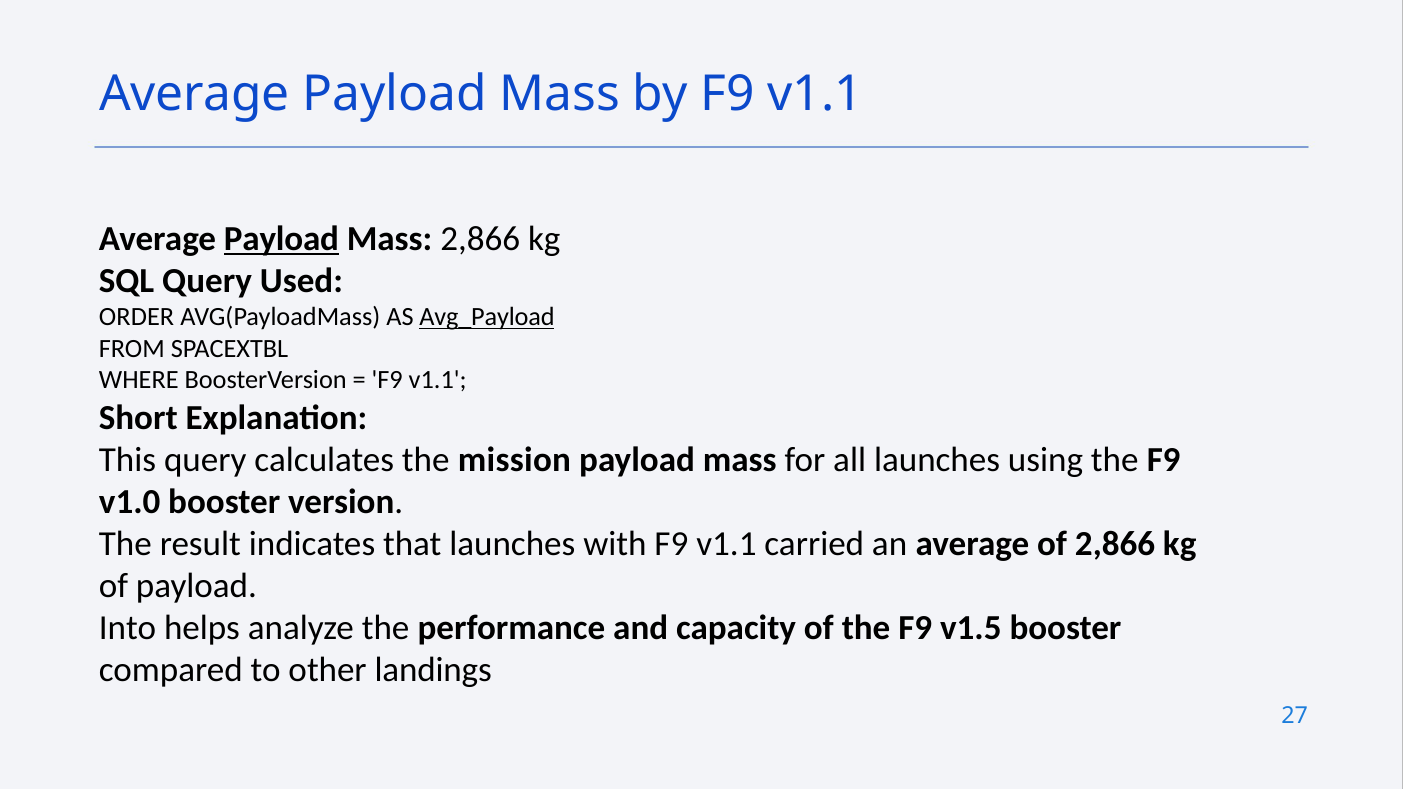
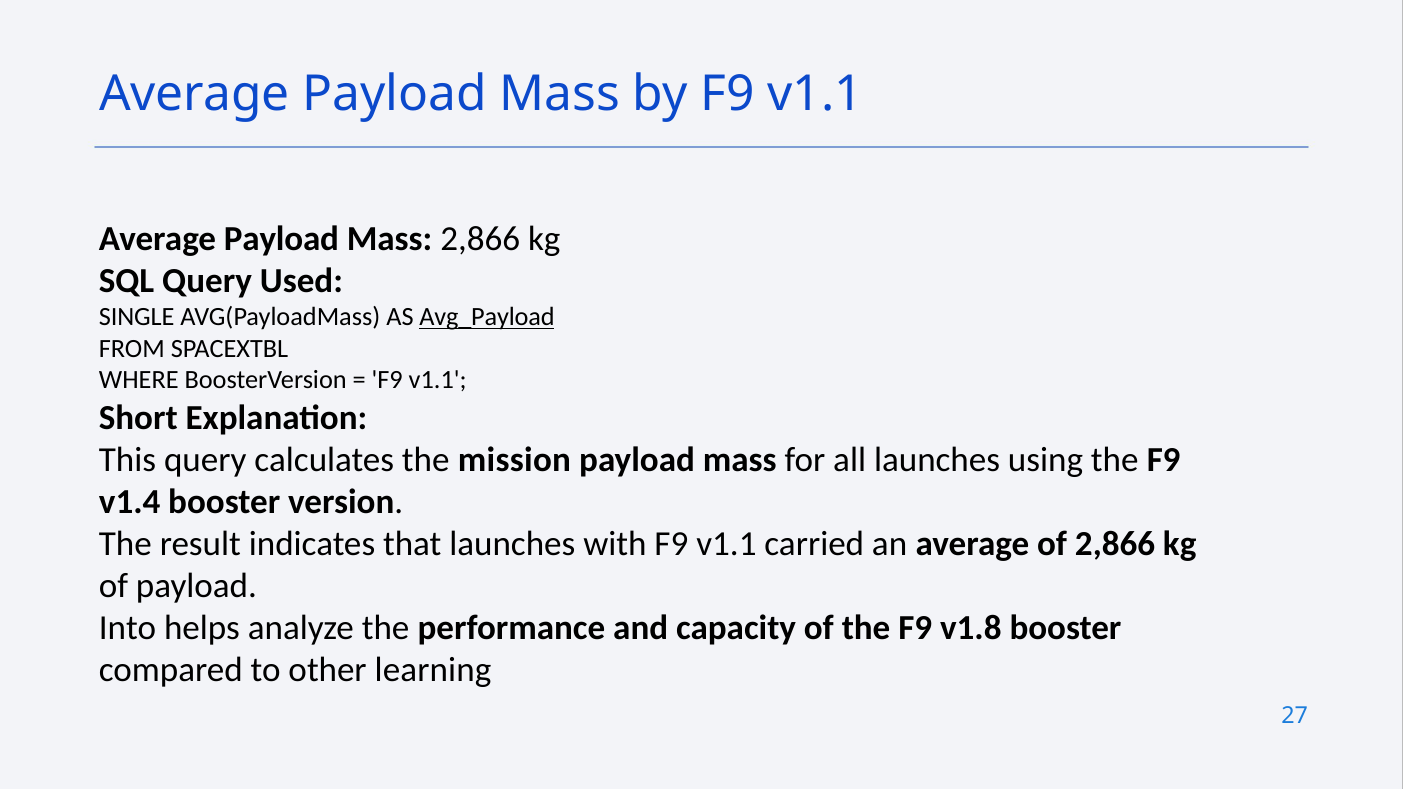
Payload at (281, 239) underline: present -> none
ORDER: ORDER -> SINGLE
v1.0: v1.0 -> v1.4
v1.5: v1.5 -> v1.8
landings: landings -> learning
